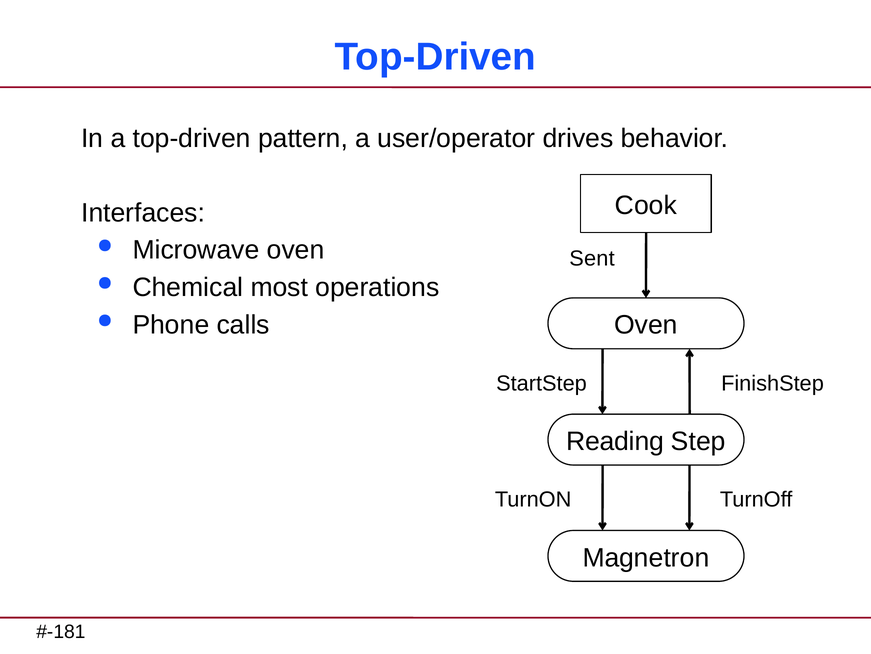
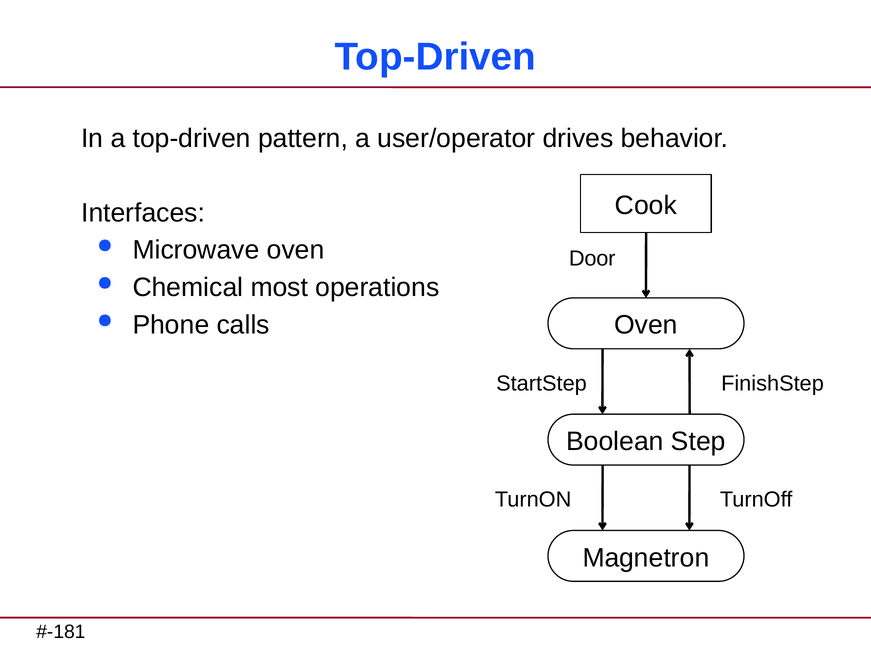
Sent: Sent -> Door
Reading: Reading -> Boolean
